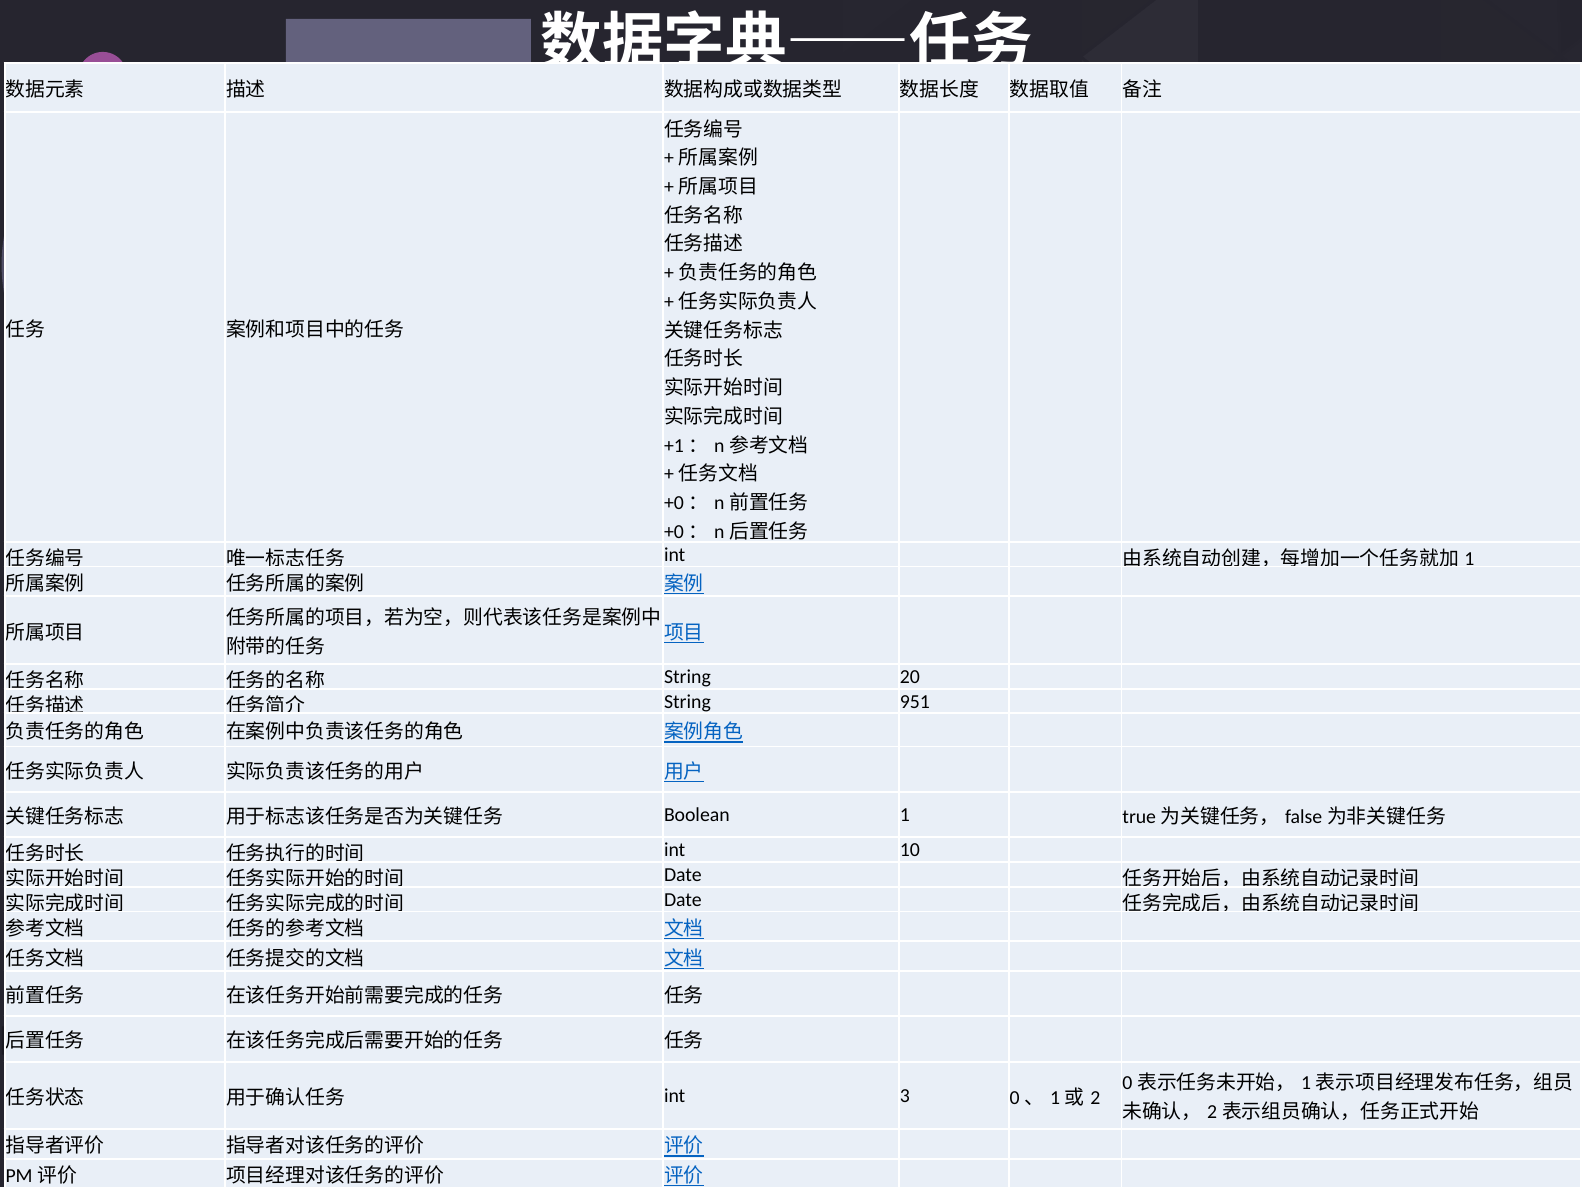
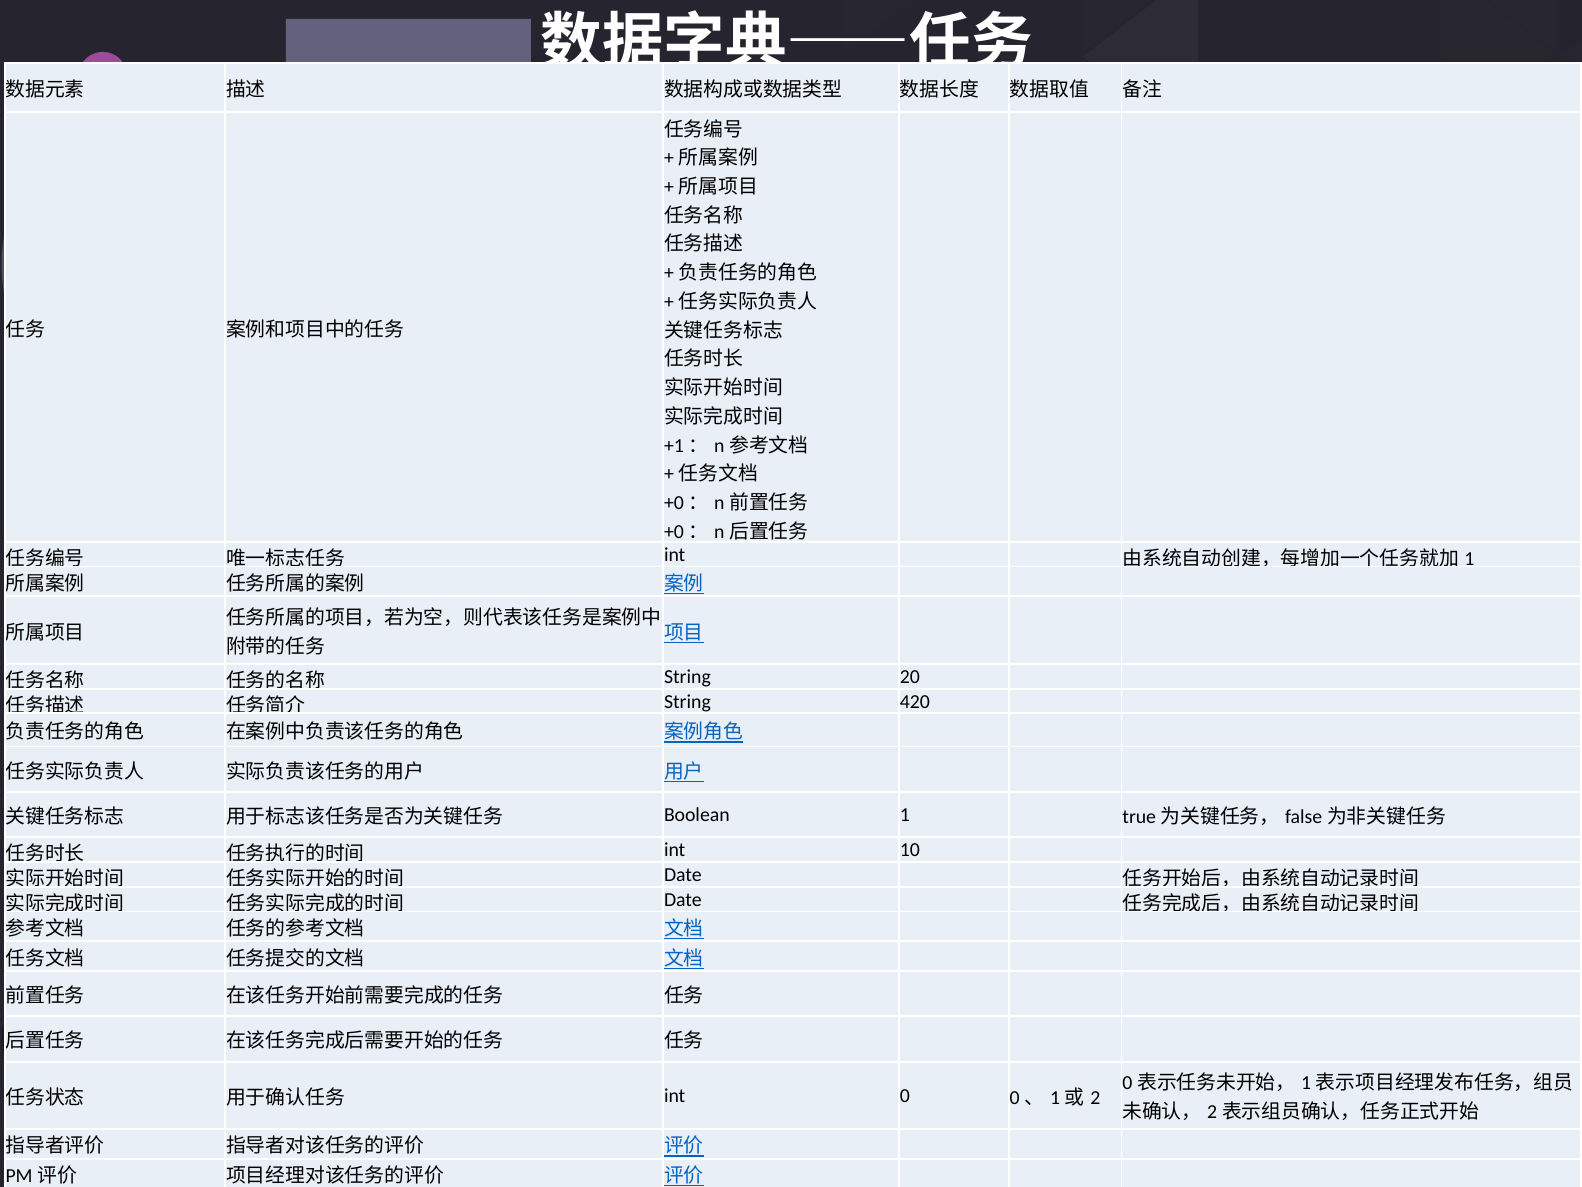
951: 951 -> 420
3: 3 -> 0
